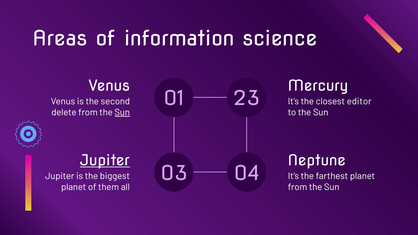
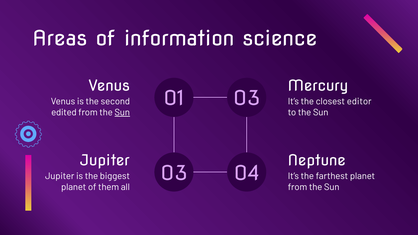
01 23: 23 -> 03
delete: delete -> edited
Jupiter at (105, 161) underline: present -> none
